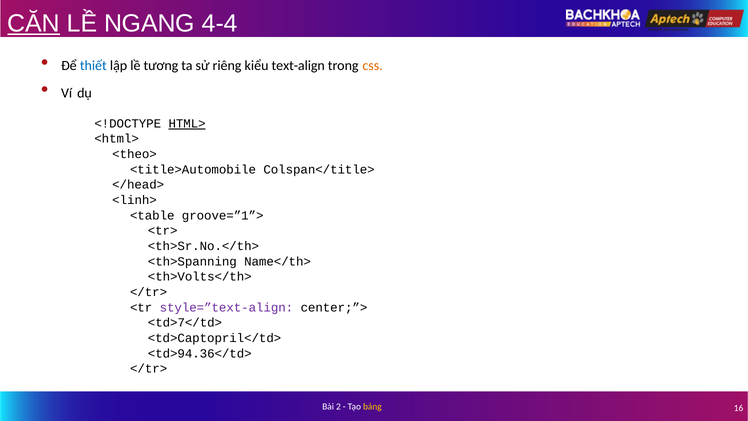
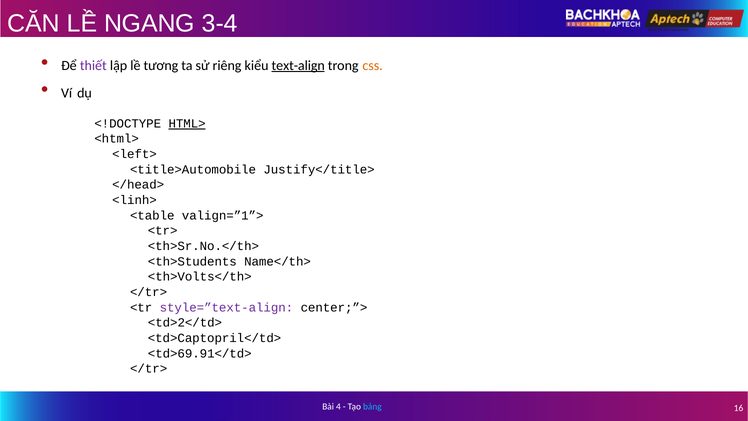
CĂN underline: present -> none
4-4: 4-4 -> 3-4
thiết colour: blue -> purple
text-align underline: none -> present
<theo>: <theo> -> <left>
Colspan</title>: Colspan</title> -> Justify</title>
groove=”1”>: groove=”1”> -> valign=”1”>
<th>Spanning: <th>Spanning -> <th>Students
<td>7</td>: <td>7</td> -> <td>2</td>
<td>94.36</td>: <td>94.36</td> -> <td>69.91</td>
2: 2 -> 4
bảng colour: yellow -> light blue
